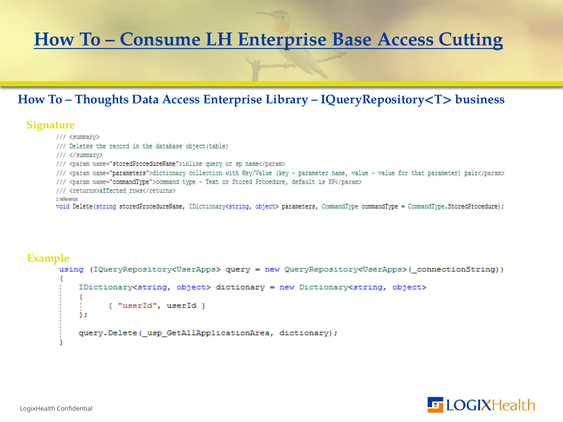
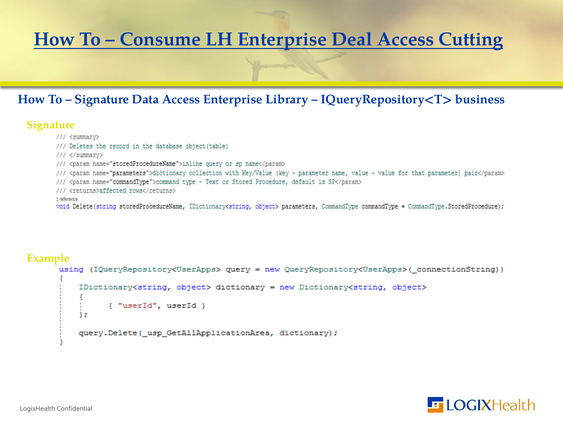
Base: Base -> Deal
Thoughts at (102, 99): Thoughts -> Signature
